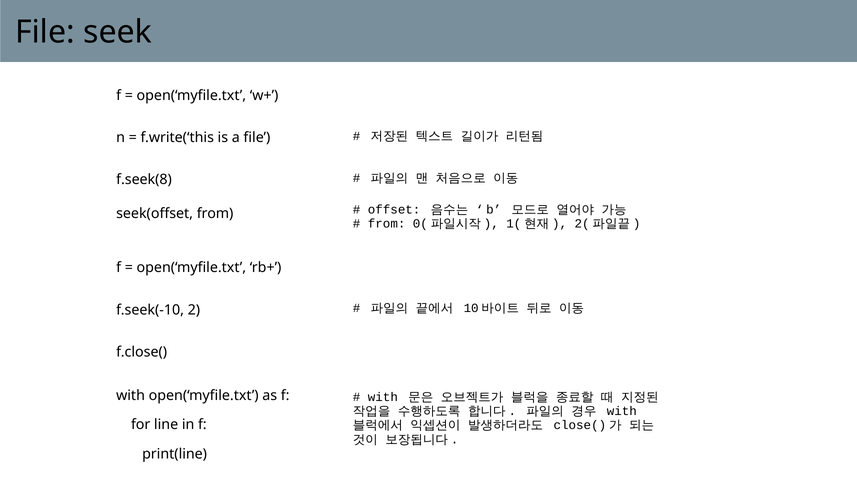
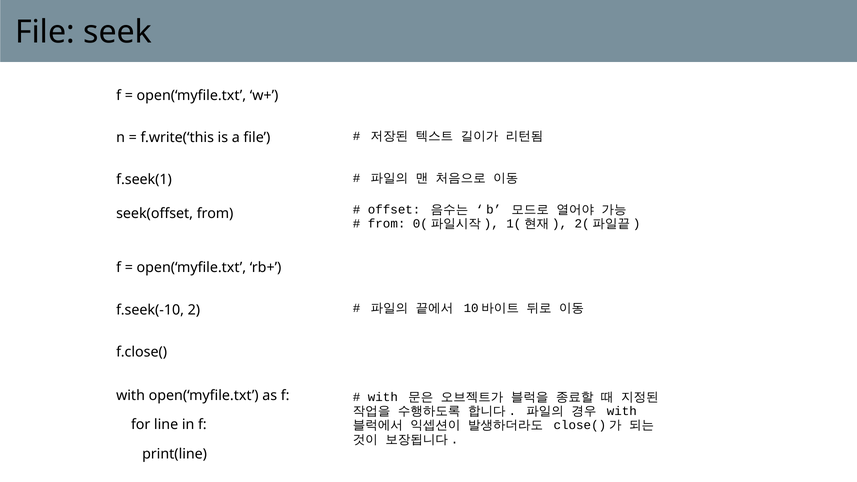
f.seek(8: f.seek(8 -> f.seek(1
